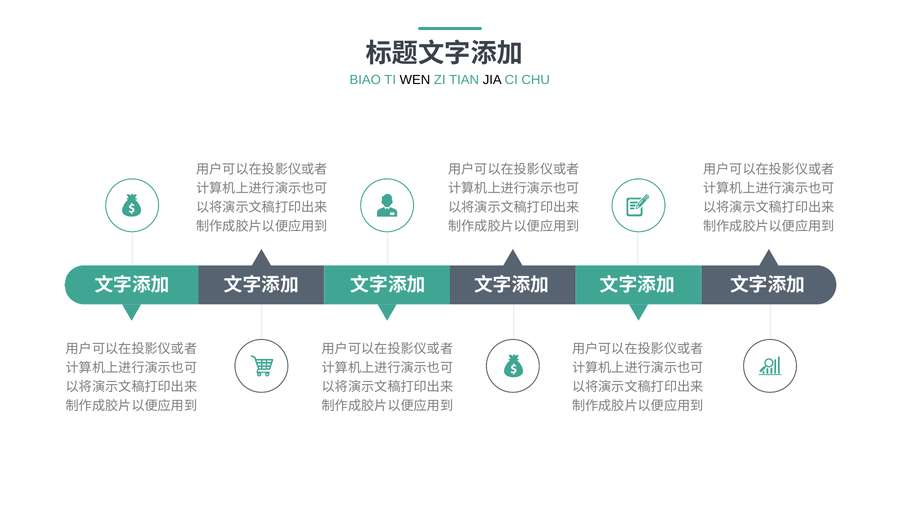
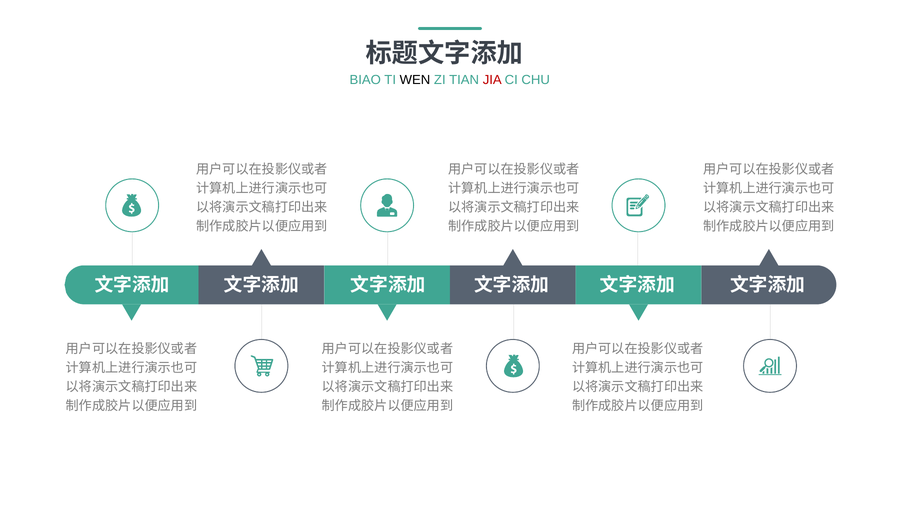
JIA colour: black -> red
